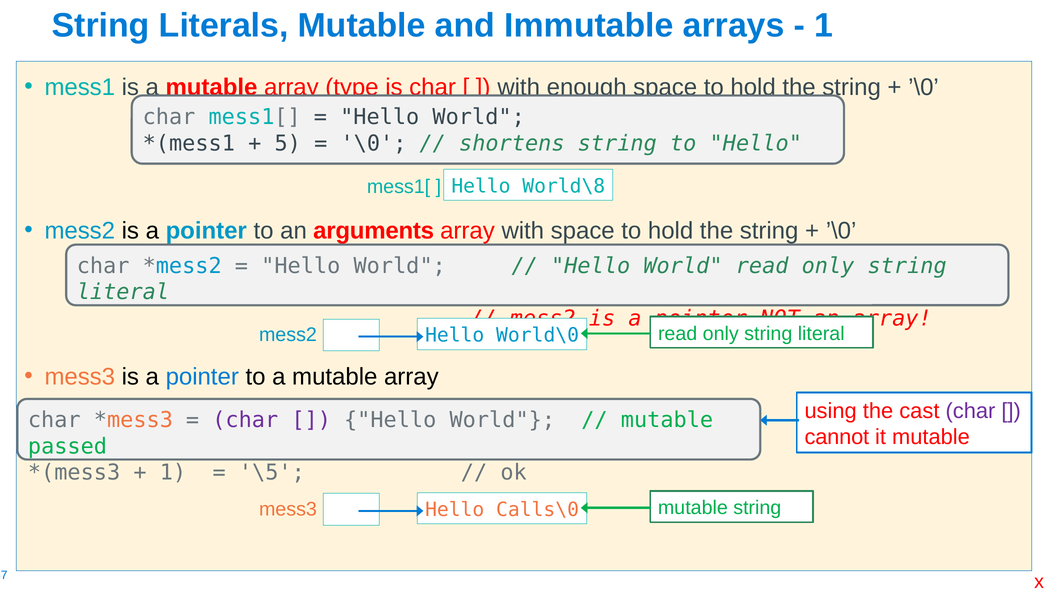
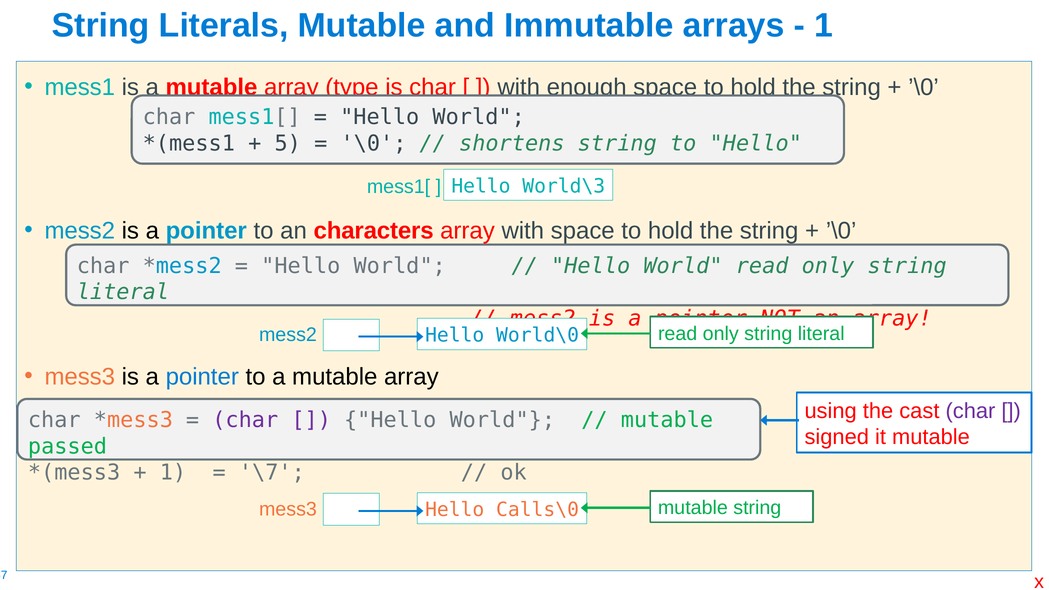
World\8: World\8 -> World\3
arguments: arguments -> characters
cannot: cannot -> signed
\5: \5 -> \7
